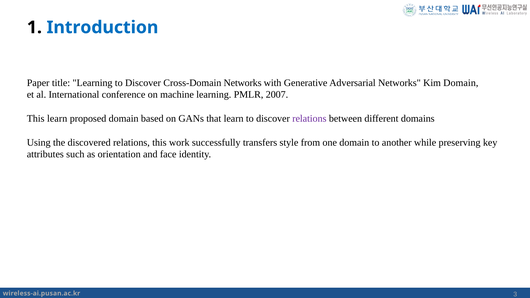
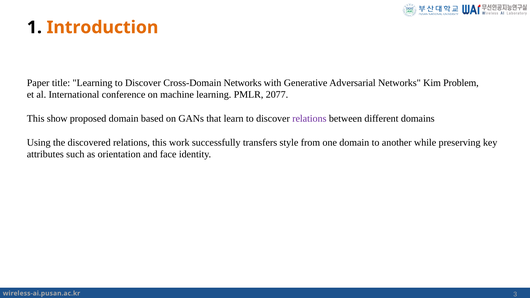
Introduction colour: blue -> orange
Kim Domain: Domain -> Problem
2007: 2007 -> 2077
This learn: learn -> show
